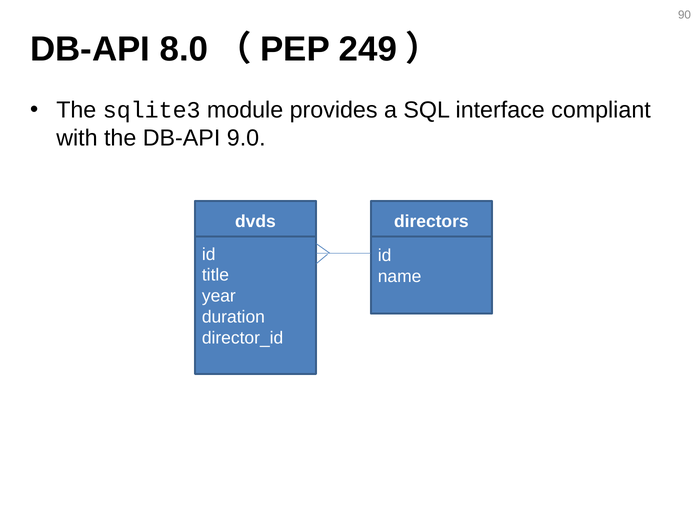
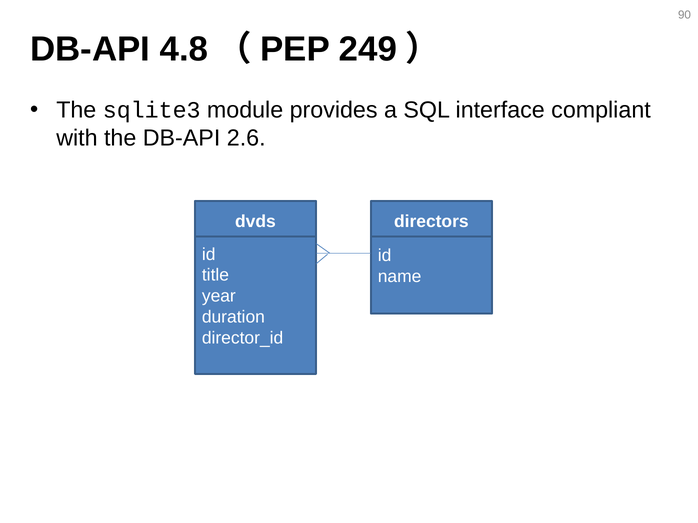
8.0: 8.0 -> 4.8
9.0: 9.0 -> 2.6
